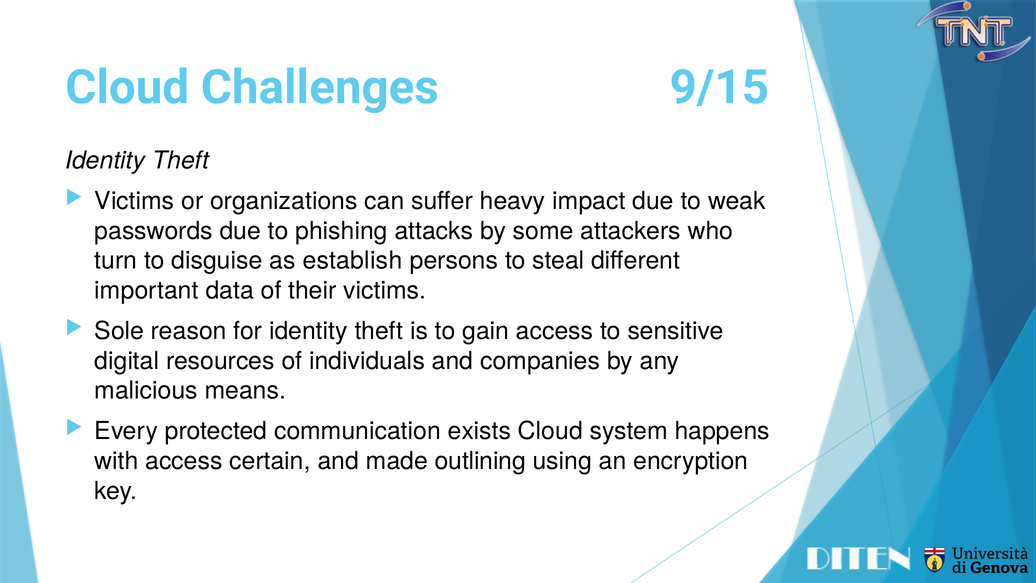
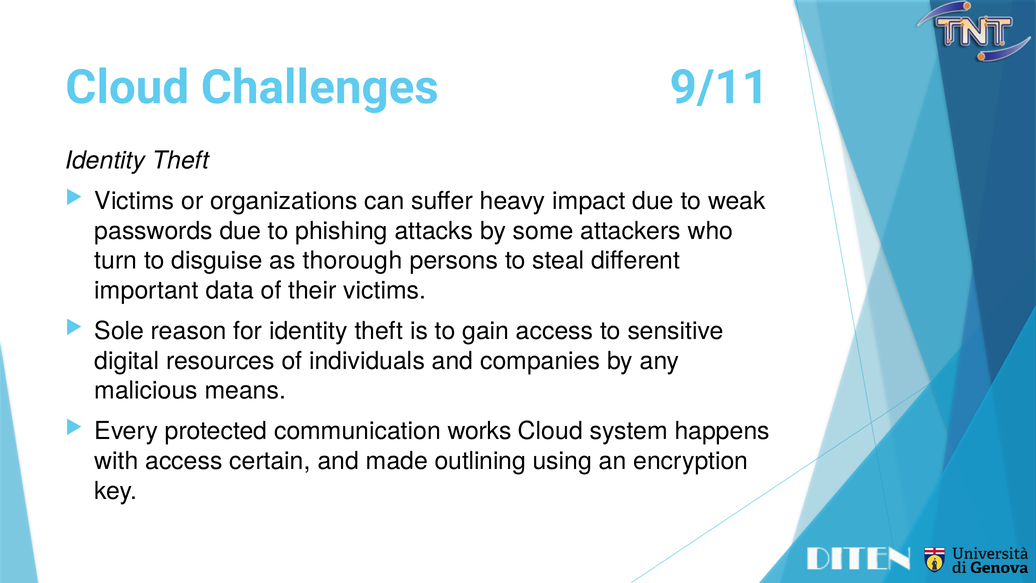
9/15: 9/15 -> 9/11
establish: establish -> thorough
exists: exists -> works
